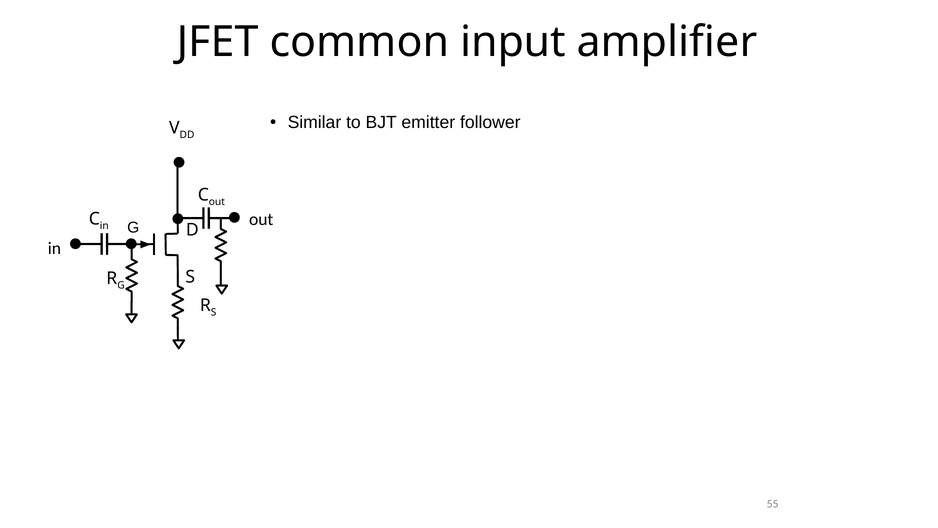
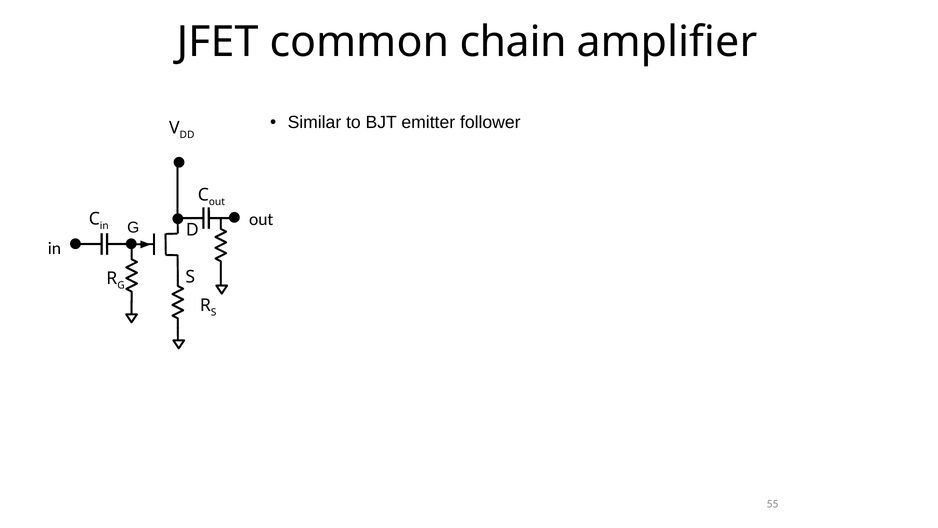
input: input -> chain
